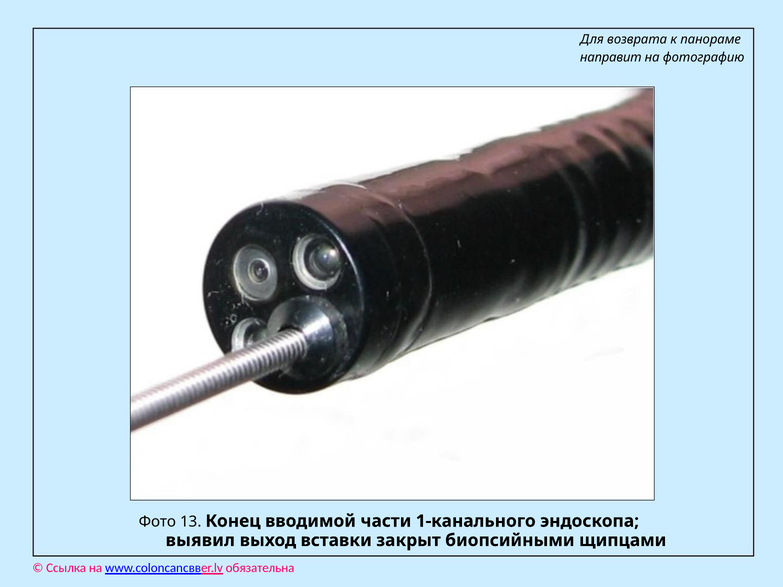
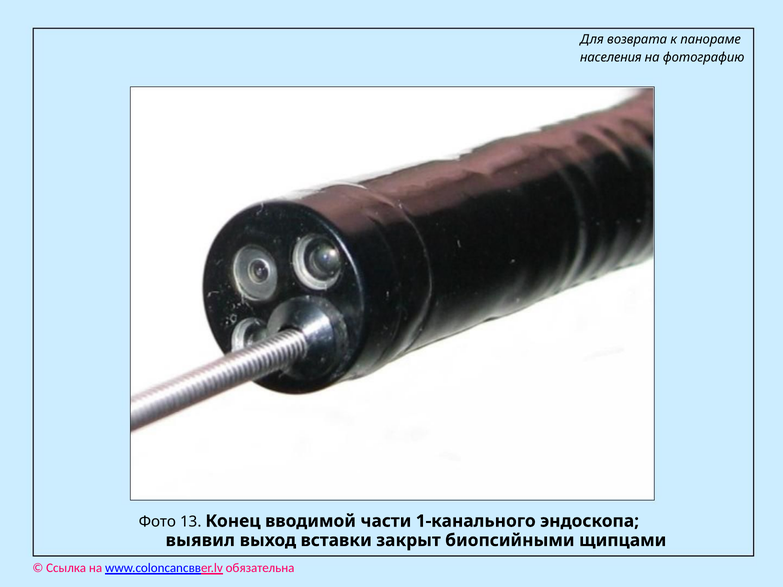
направит: направит -> населения
